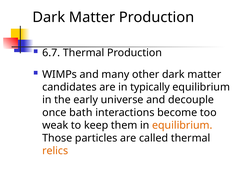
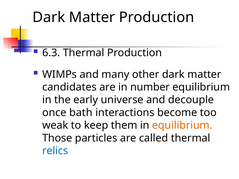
6.7: 6.7 -> 6.3
typically: typically -> number
relics colour: orange -> blue
